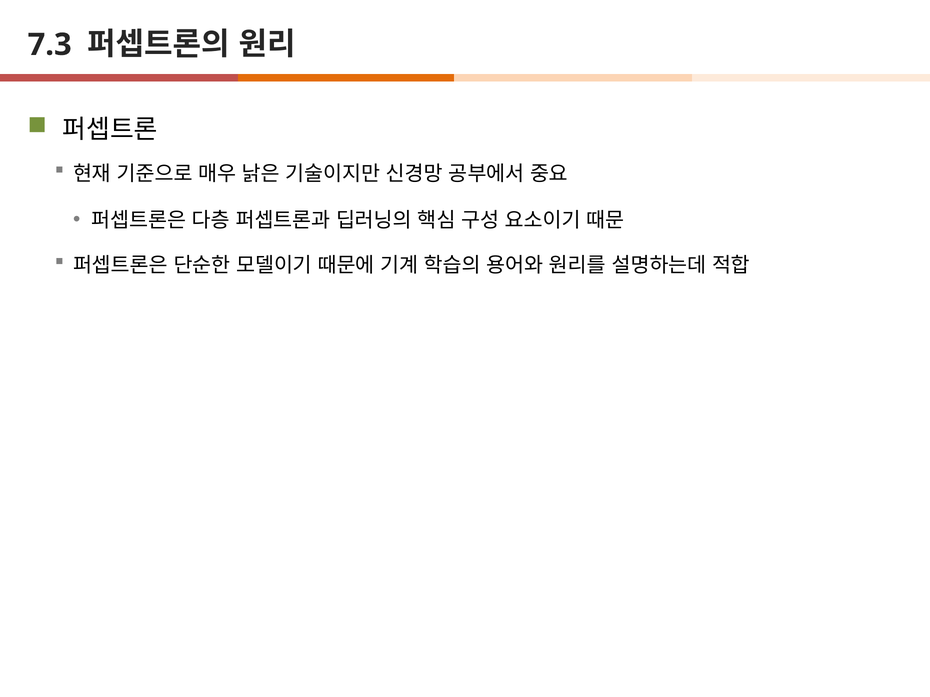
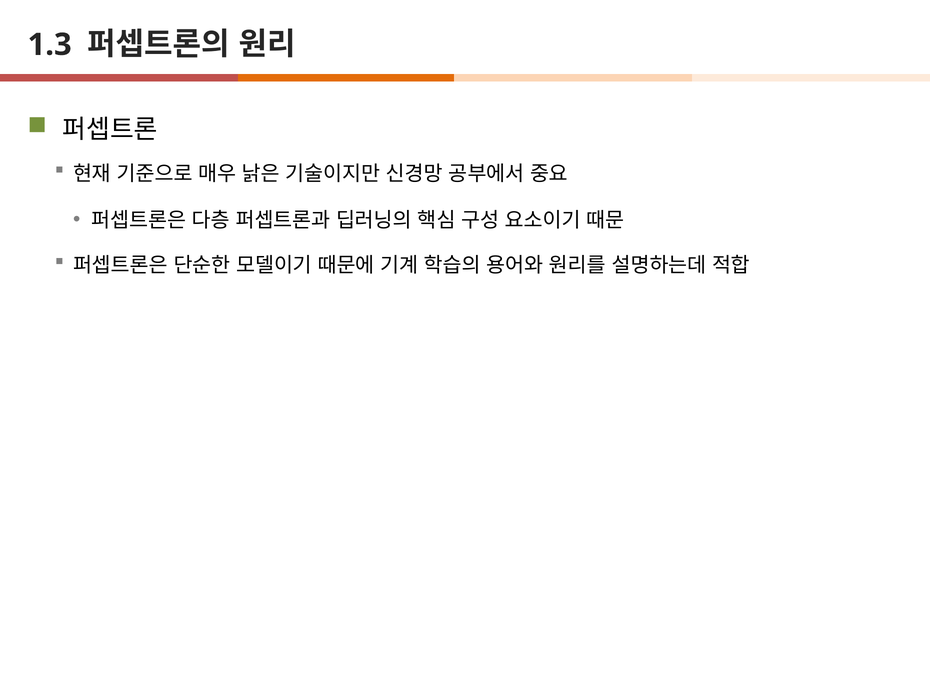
7.3: 7.3 -> 1.3
